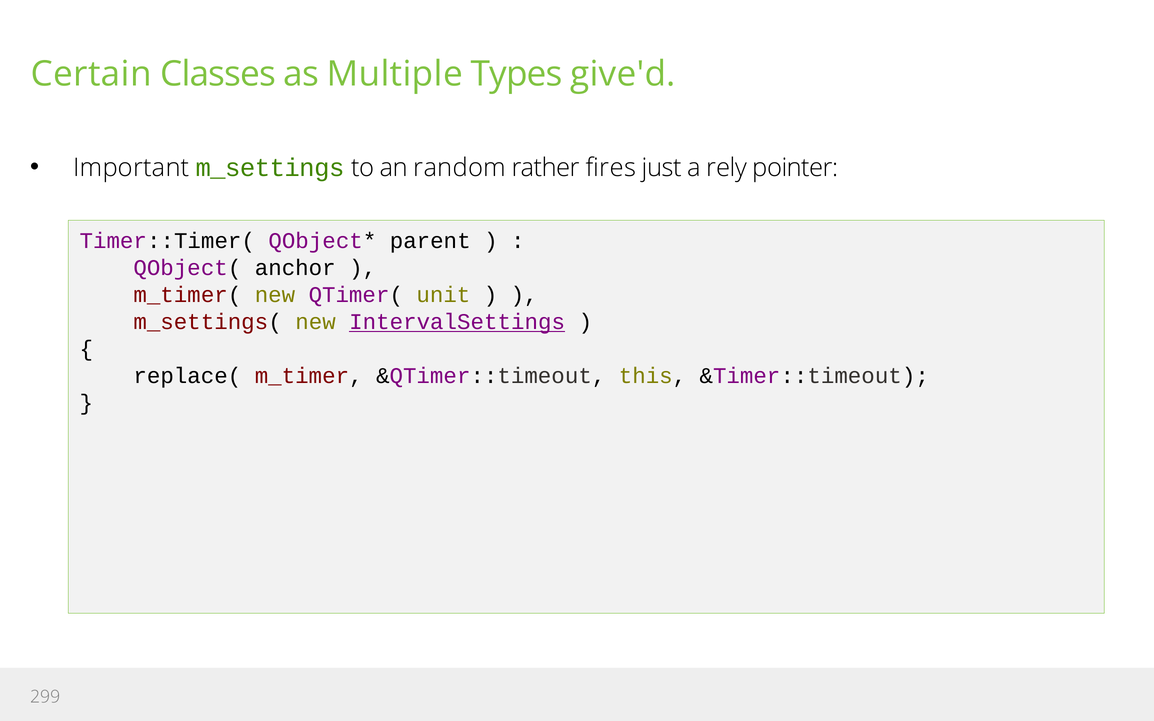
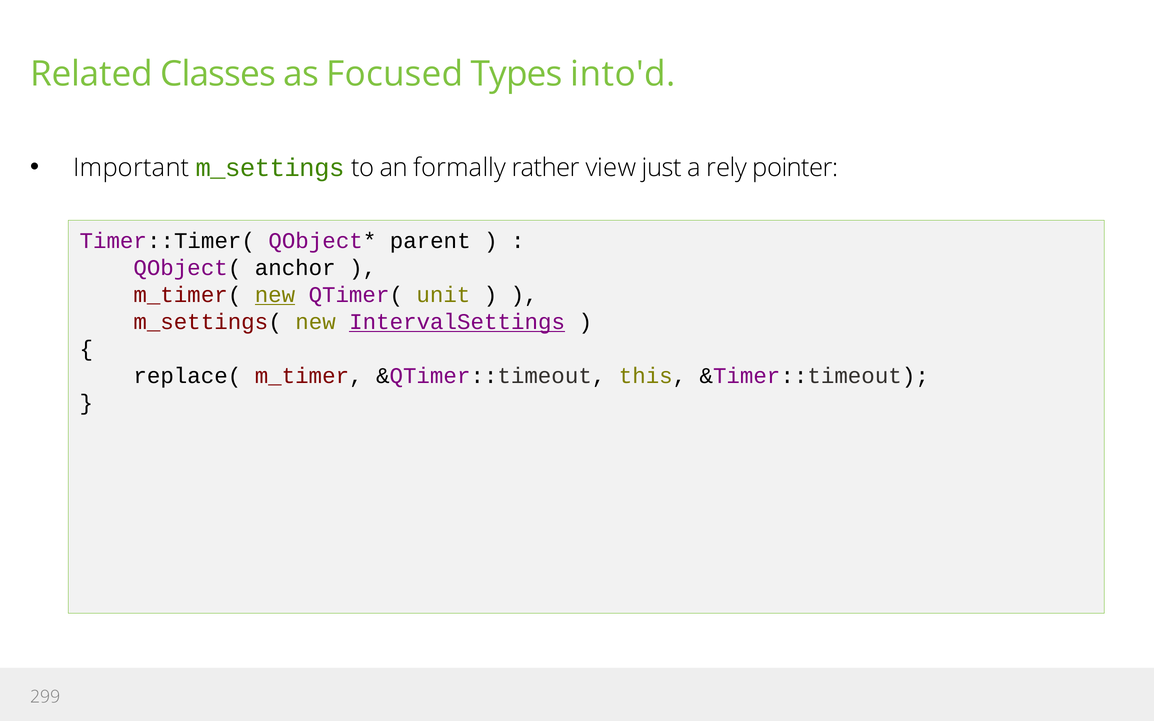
Certain: Certain -> Related
Multiple: Multiple -> Focused
give'd: give'd -> into'd
random: random -> formally
fires: fires -> view
new at (275, 295) underline: none -> present
